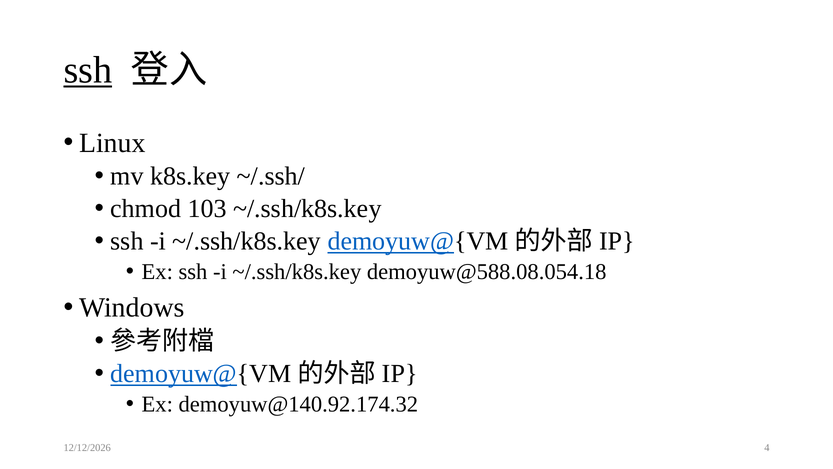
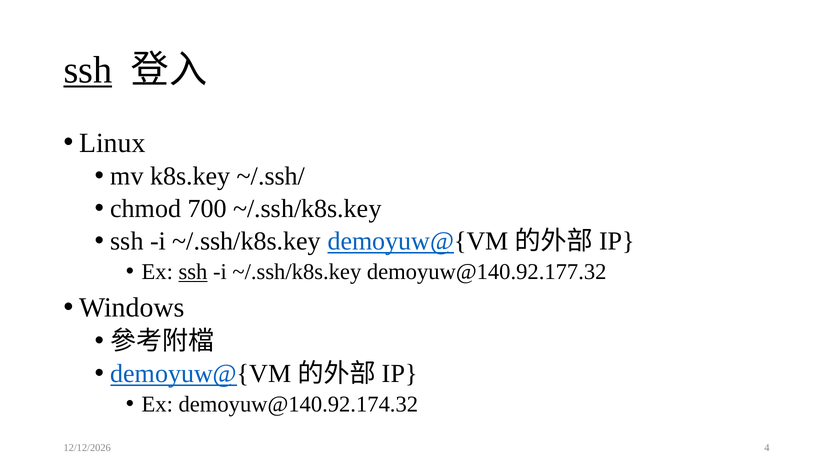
103: 103 -> 700
ssh at (193, 272) underline: none -> present
demoyuw@588.08.054.18: demoyuw@588.08.054.18 -> demoyuw@140.92.177.32
